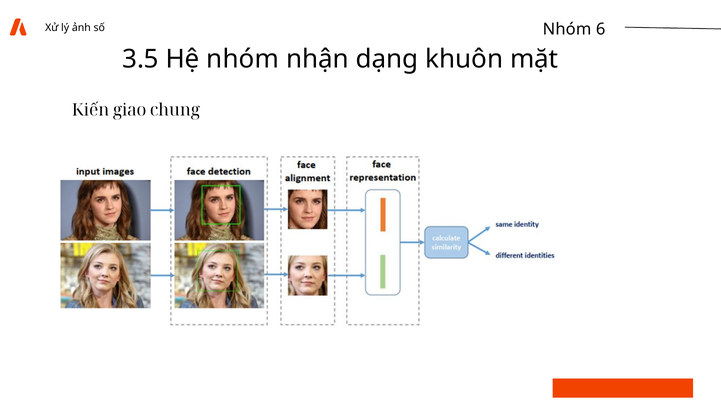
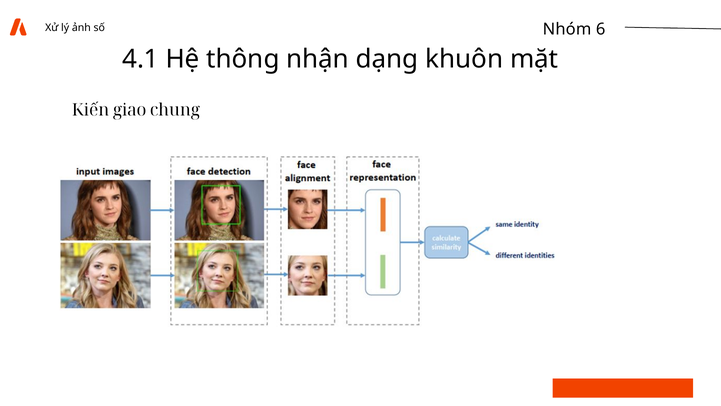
3.5: 3.5 -> 4.1
Hệ nhóm: nhóm -> thông
